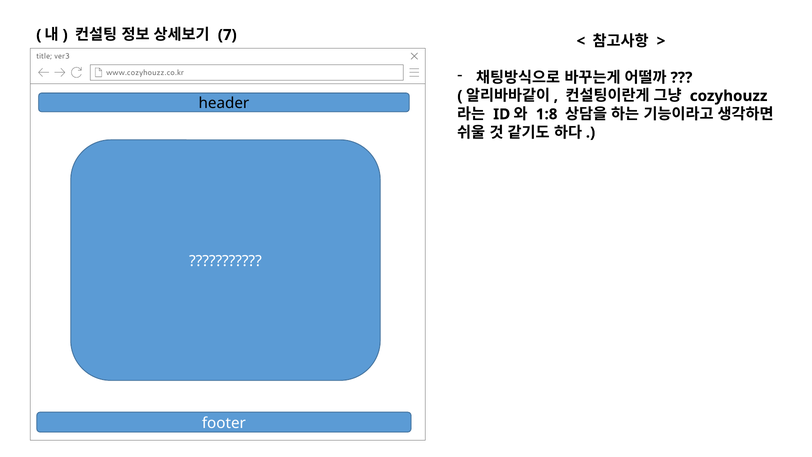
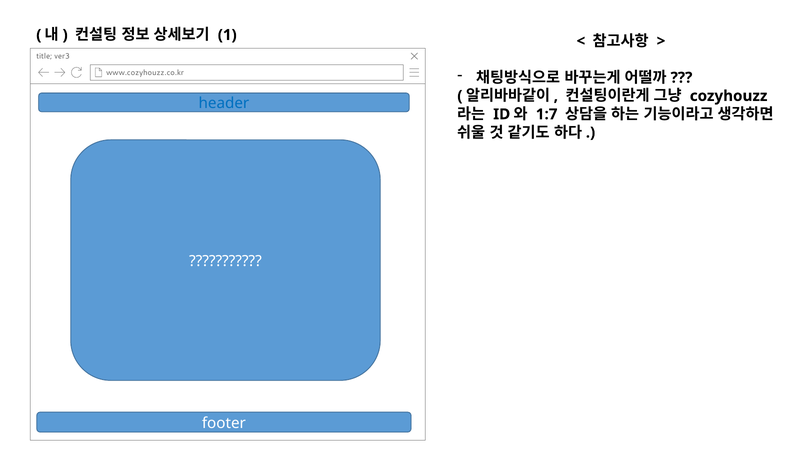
7: 7 -> 1
header colour: black -> blue
1:8: 1:8 -> 1:7
